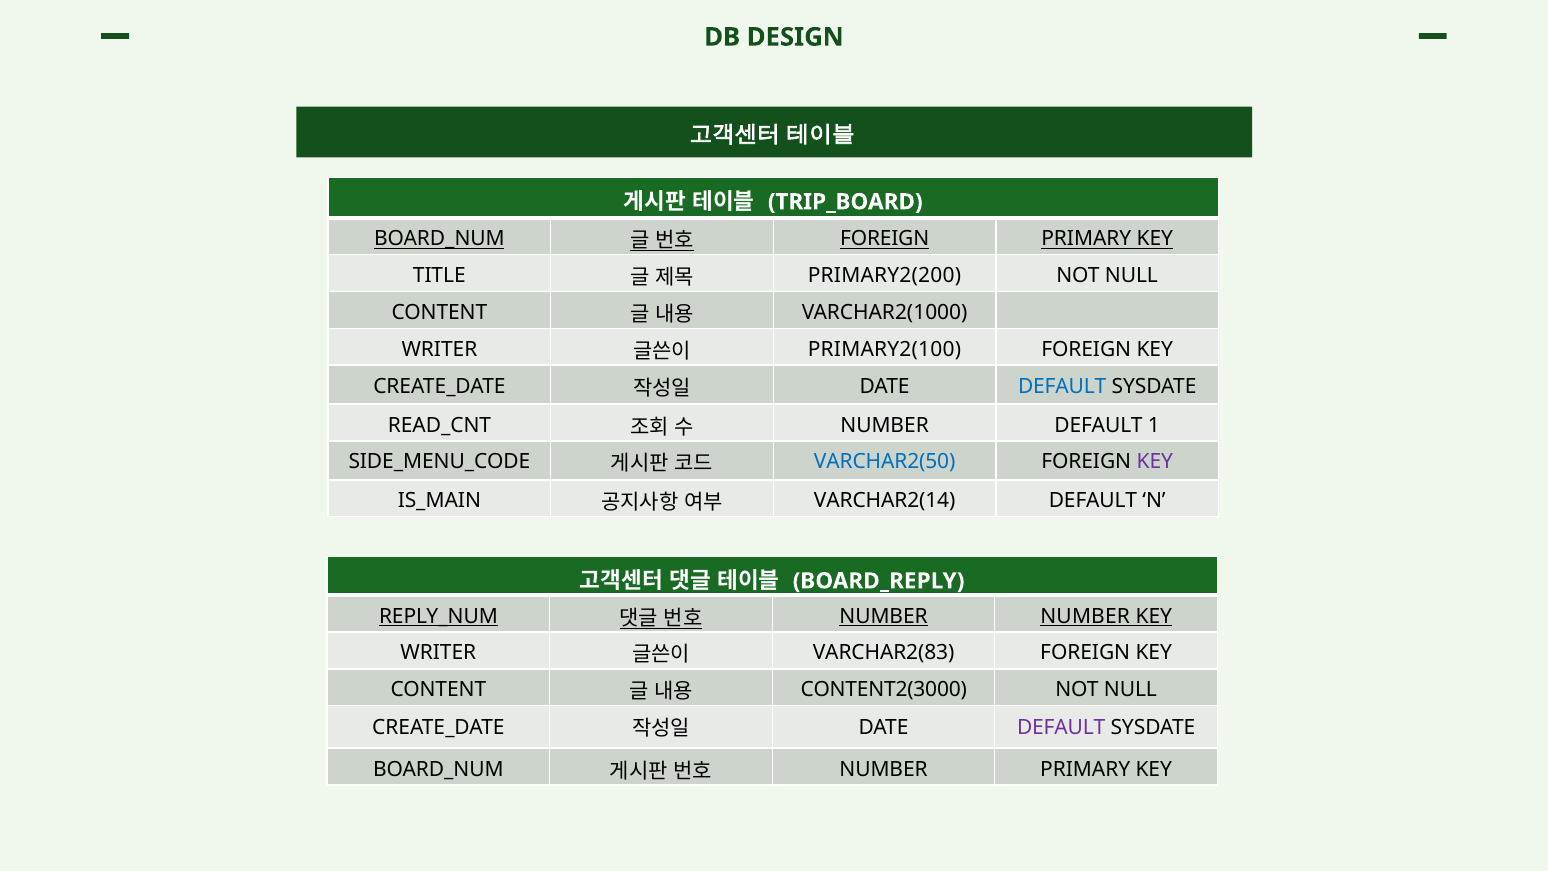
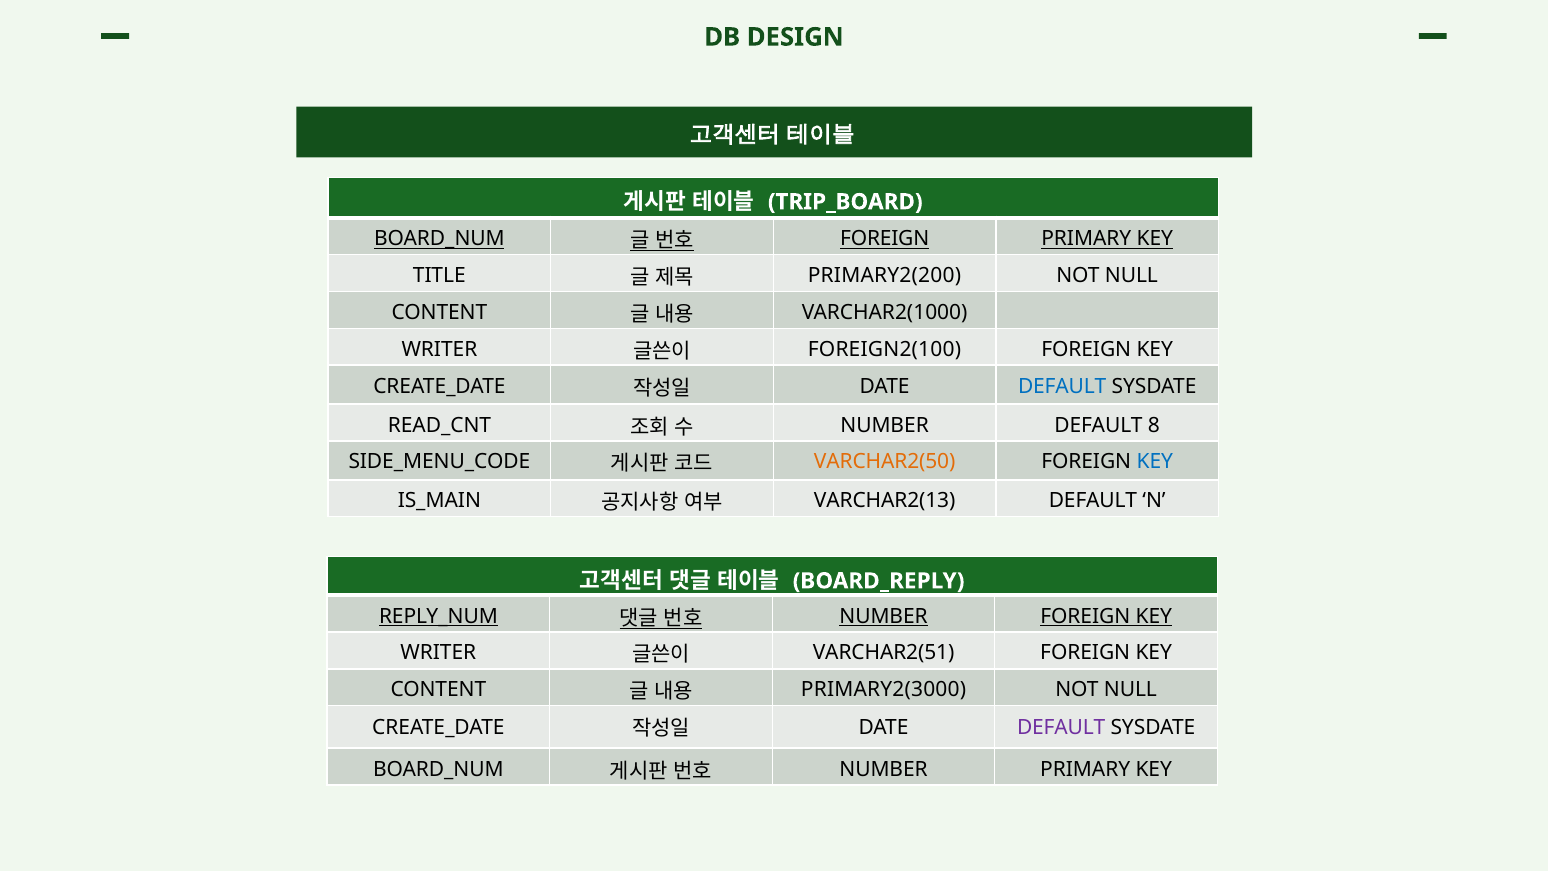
PRIMARY2(100: PRIMARY2(100 -> FOREIGN2(100
1: 1 -> 8
VARCHAR2(50 colour: blue -> orange
KEY at (1155, 462) colour: purple -> blue
VARCHAR2(14: VARCHAR2(14 -> VARCHAR2(13
NUMBER NUMBER: NUMBER -> FOREIGN
VARCHAR2(83: VARCHAR2(83 -> VARCHAR2(51
CONTENT2(3000: CONTENT2(3000 -> PRIMARY2(3000
